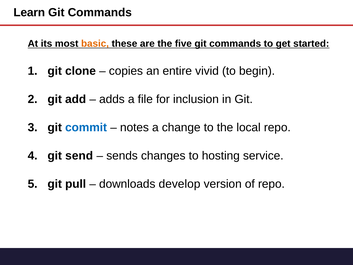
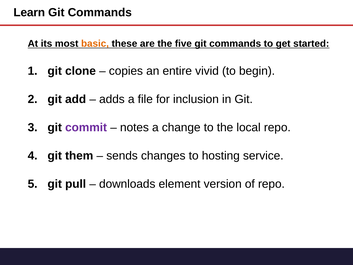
commit colour: blue -> purple
send: send -> them
develop: develop -> element
